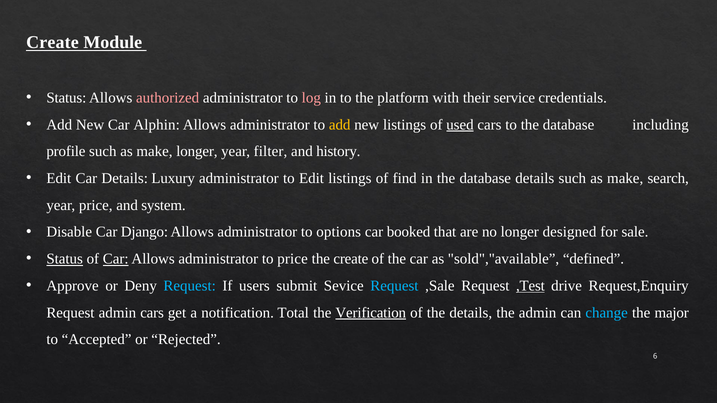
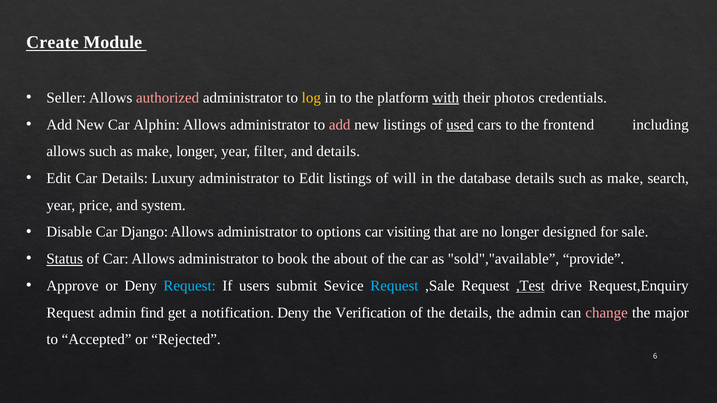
Status at (66, 98): Status -> Seller
log colour: pink -> yellow
with underline: none -> present
service: service -> photos
add at (340, 125) colour: yellow -> pink
to the database: database -> frontend
profile at (66, 152): profile -> allows
and history: history -> details
find: find -> will
booked: booked -> visiting
Car at (116, 259) underline: present -> none
to price: price -> book
the create: create -> about
defined: defined -> provide
admin cars: cars -> find
notification Total: Total -> Deny
Verification underline: present -> none
change colour: light blue -> pink
